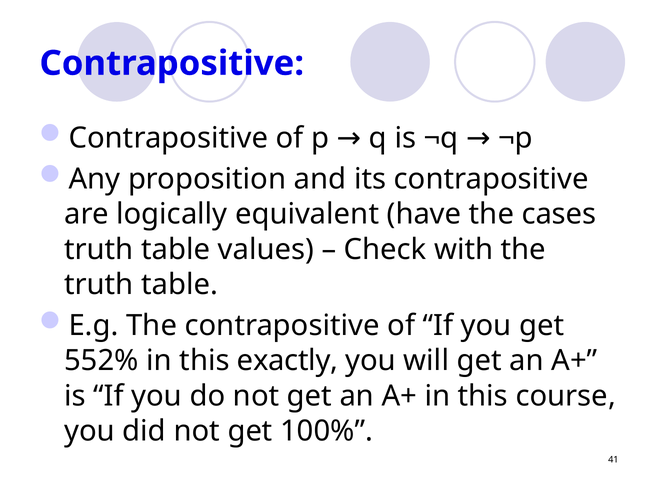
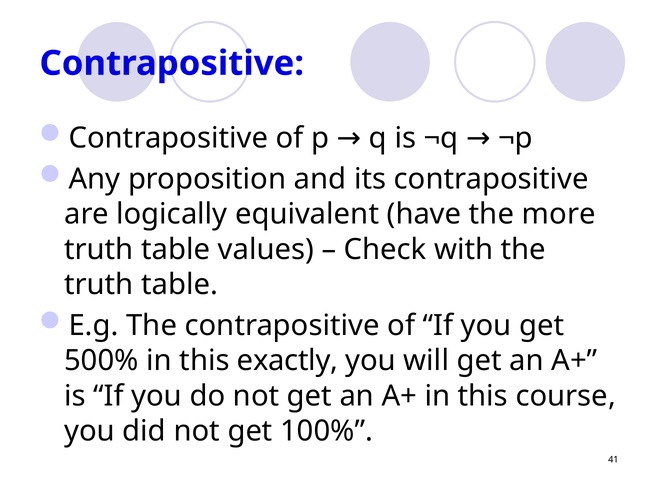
cases: cases -> more
552%: 552% -> 500%
